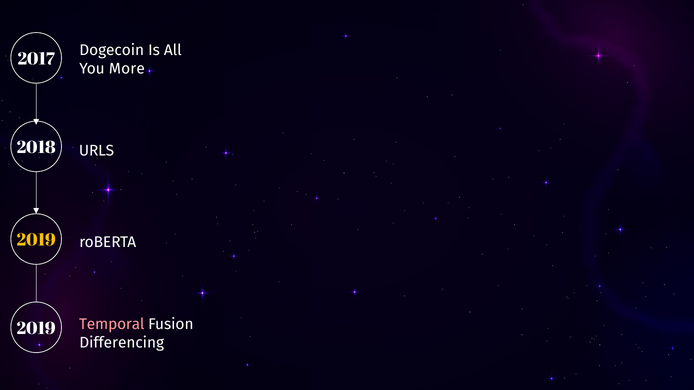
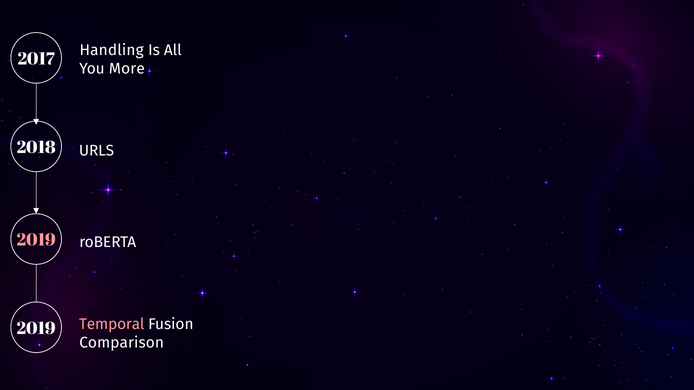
Dogecoin: Dogecoin -> Handling
2019 at (36, 240) colour: yellow -> pink
Differencing: Differencing -> Comparison
